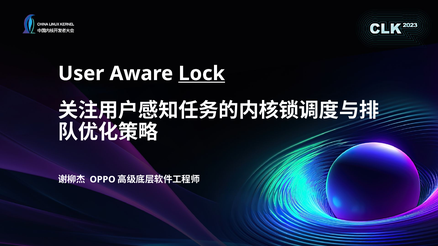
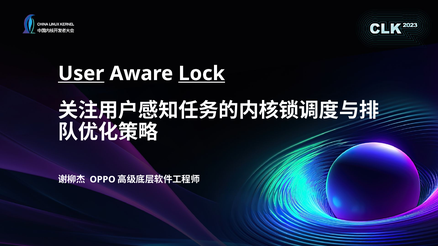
User underline: none -> present
